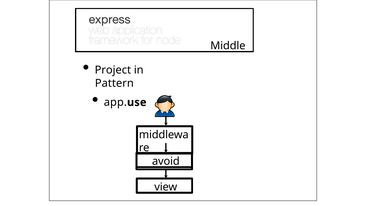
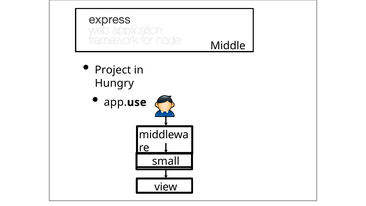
Pattern: Pattern -> Hungry
avoid: avoid -> small
